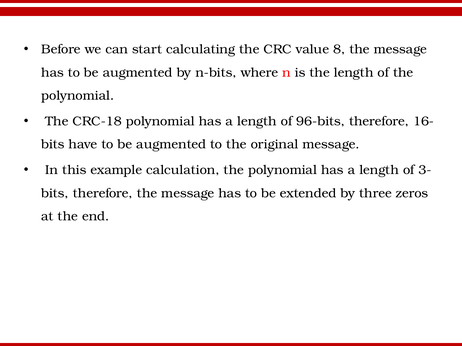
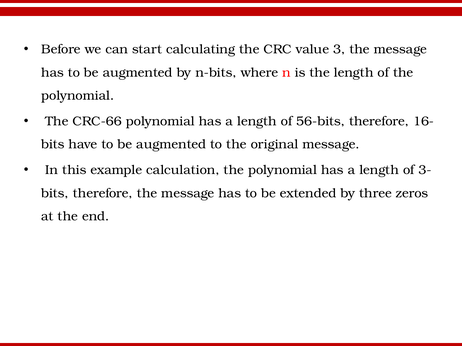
8: 8 -> 3
CRC-18: CRC-18 -> CRC-66
96-bits: 96-bits -> 56-bits
